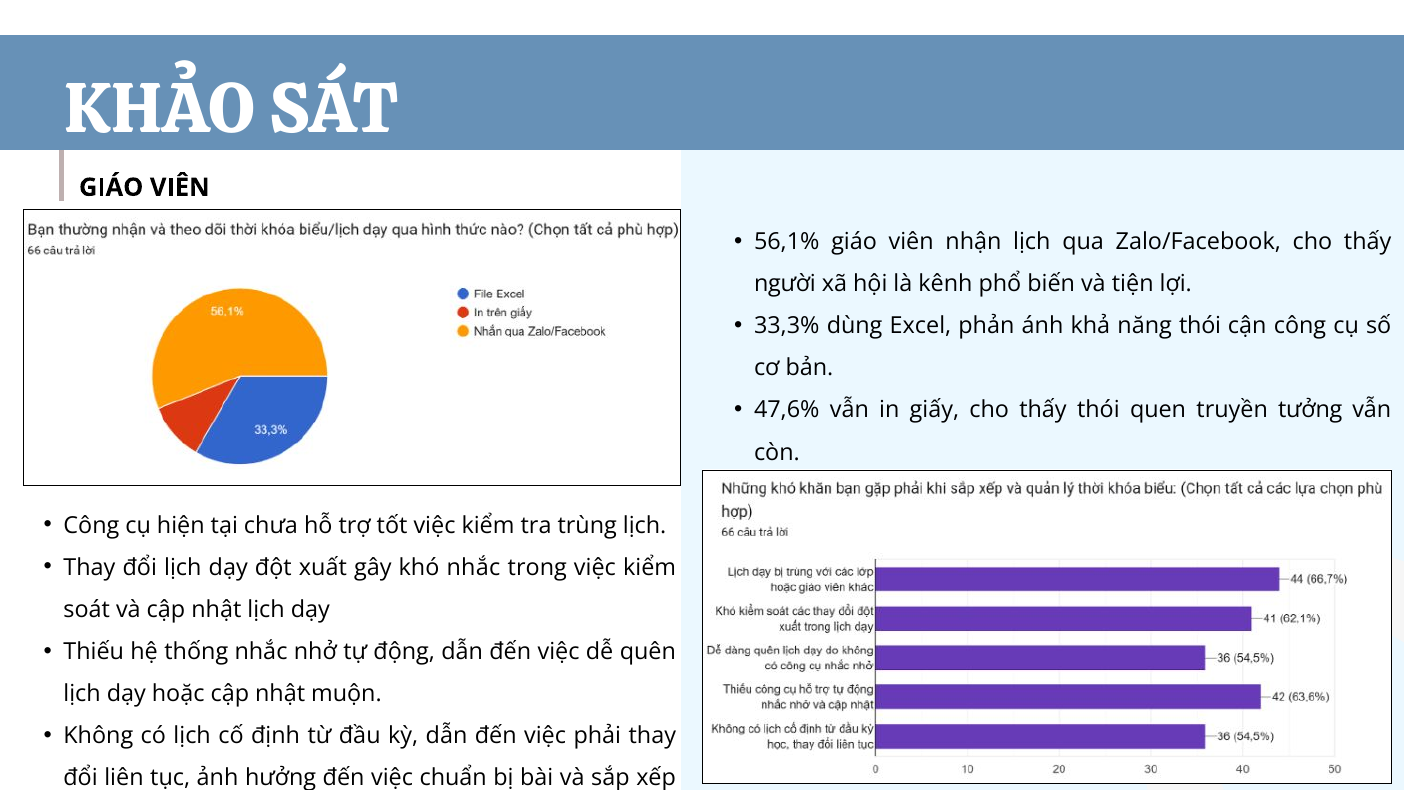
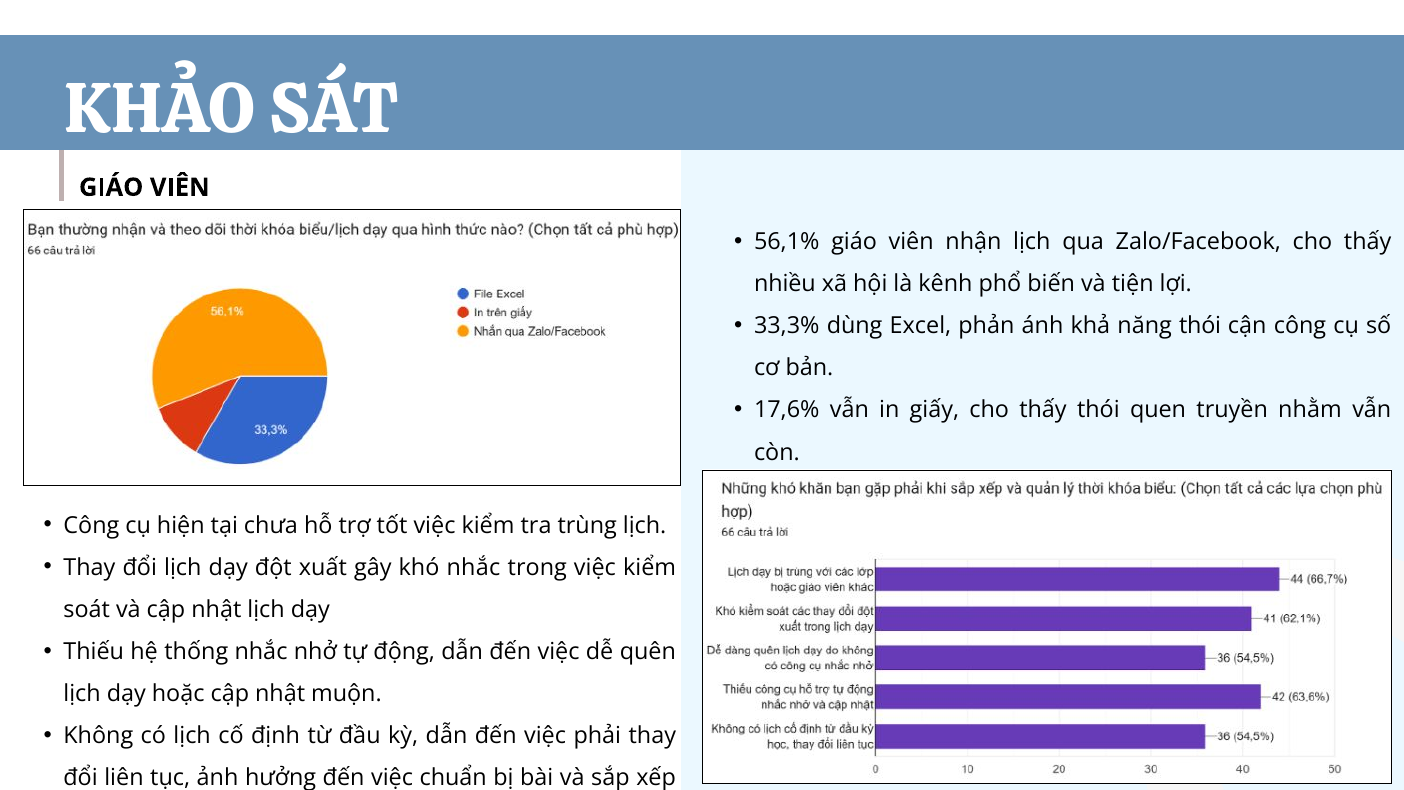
người: người -> nhiều
47,6%: 47,6% -> 17,6%
tưởng: tưởng -> nhằm
